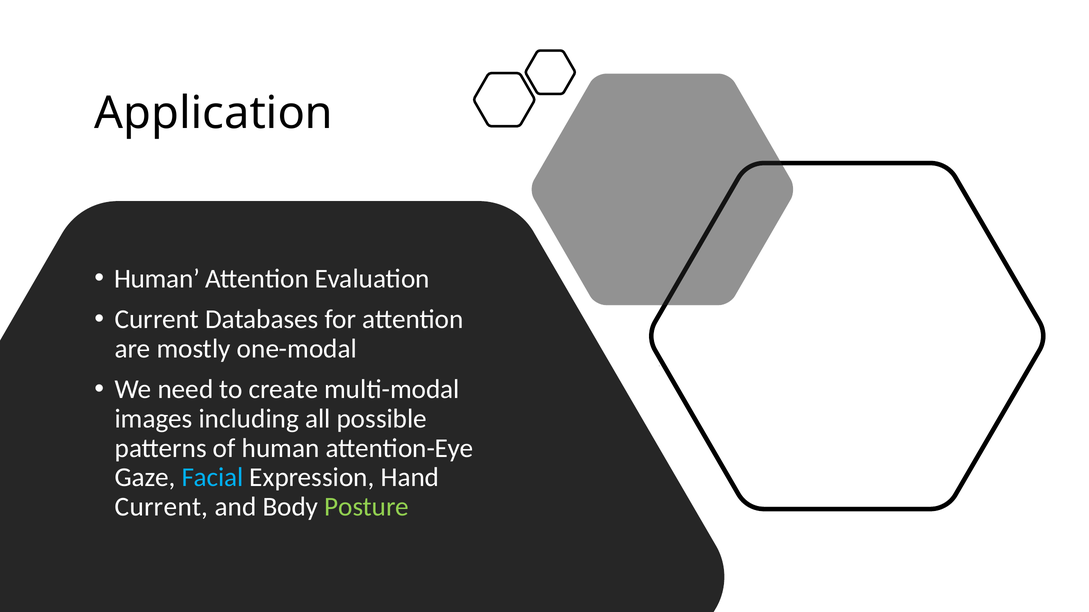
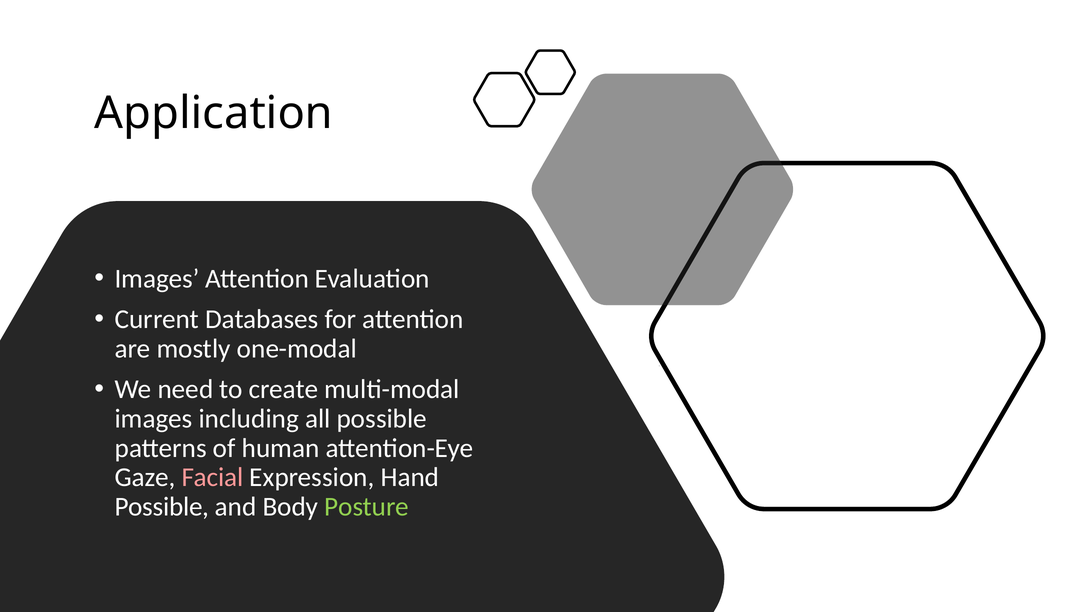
Human at (157, 279): Human -> Images
Facial colour: light blue -> pink
Current at (162, 507): Current -> Possible
